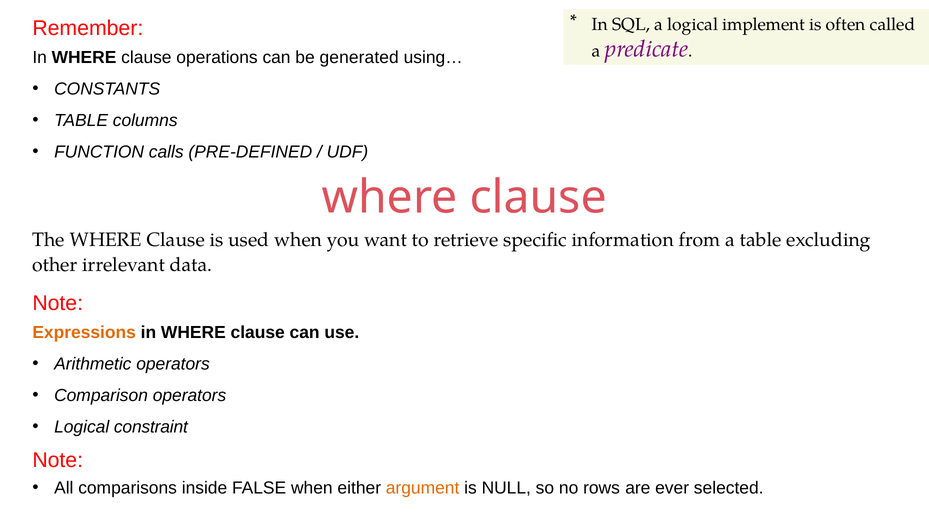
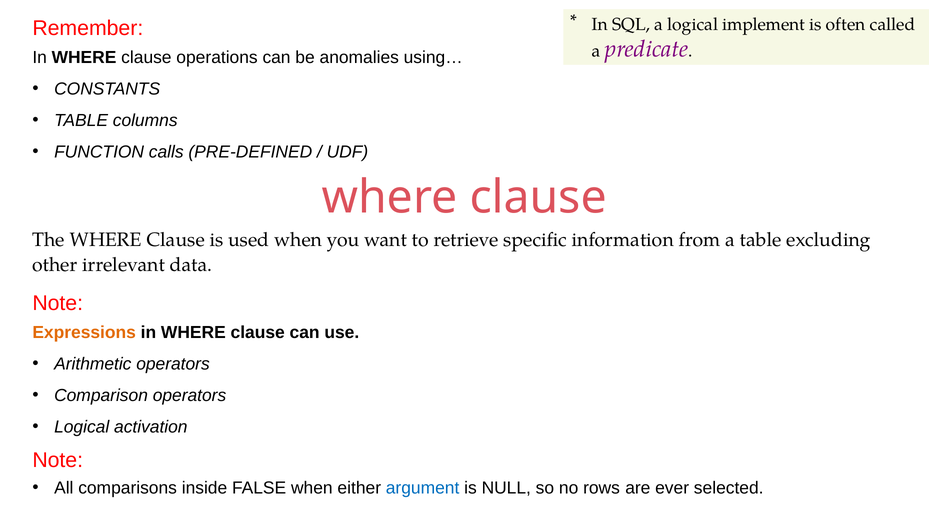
generated: generated -> anomalies
constraint: constraint -> activation
argument colour: orange -> blue
